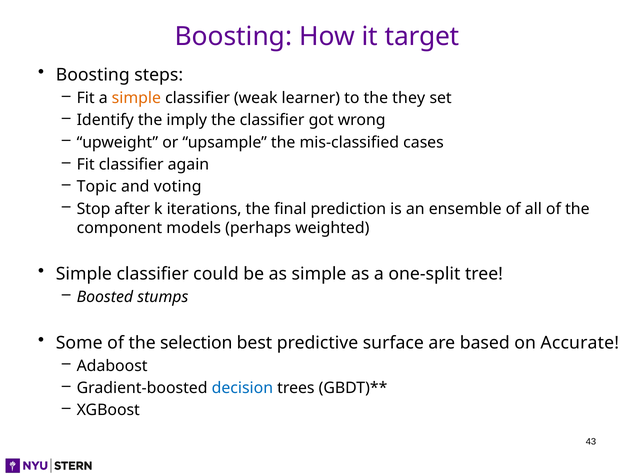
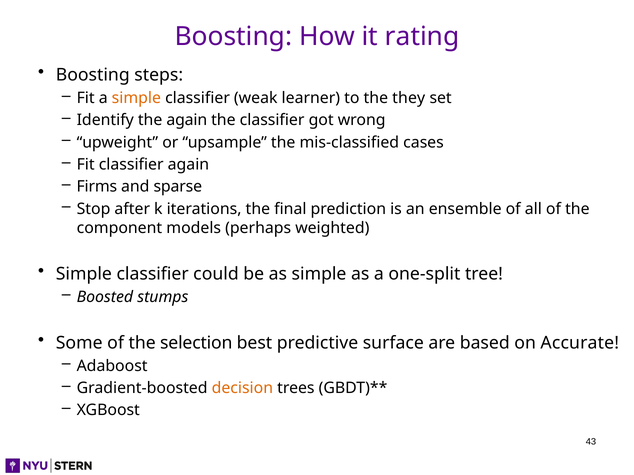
target: target -> rating
the imply: imply -> again
Topic: Topic -> Firms
voting: voting -> sparse
decision colour: blue -> orange
